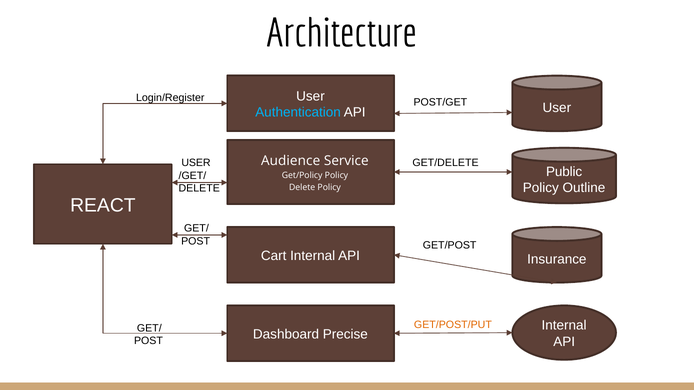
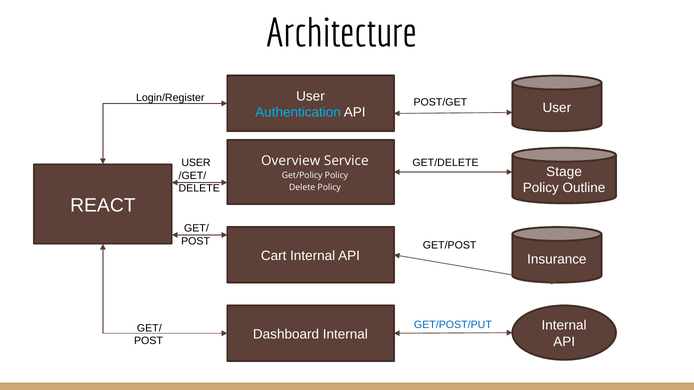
Audience: Audience -> Overview
Public: Public -> Stage
GET/POST/PUT colour: orange -> blue
Dashboard Precise: Precise -> Internal
